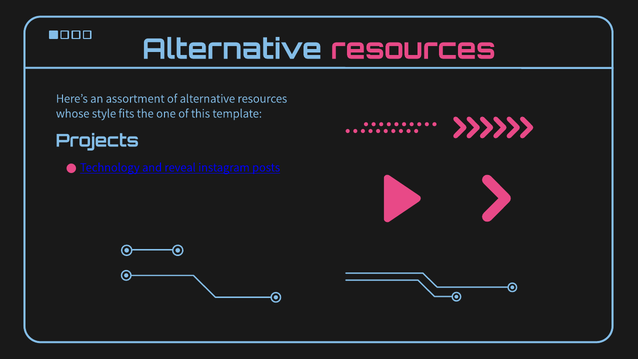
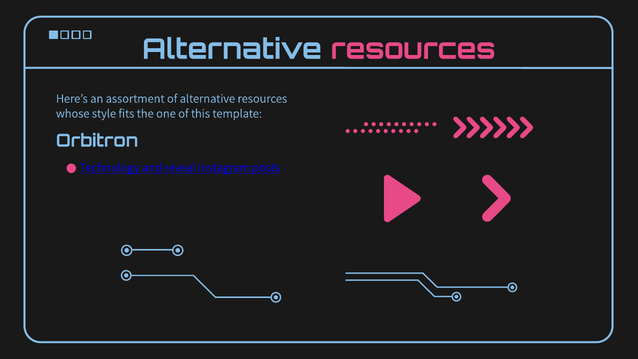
Projects: Projects -> Orbitron
